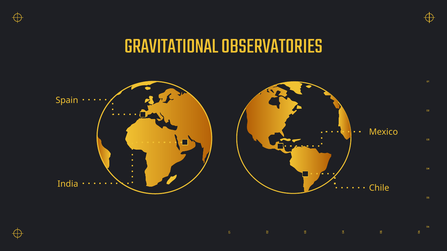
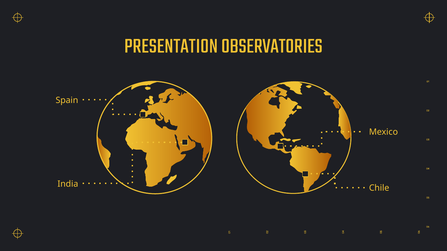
GRAVITATIONAL: GRAVITATIONAL -> PRESENTATION
